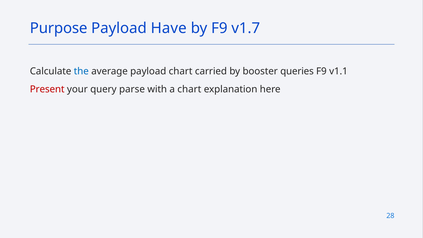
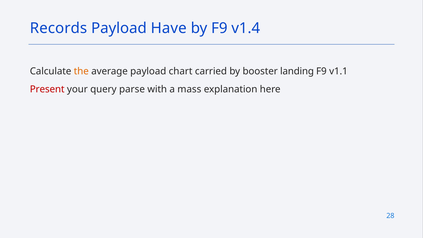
Purpose: Purpose -> Records
v1.7: v1.7 -> v1.4
the colour: blue -> orange
queries: queries -> landing
a chart: chart -> mass
